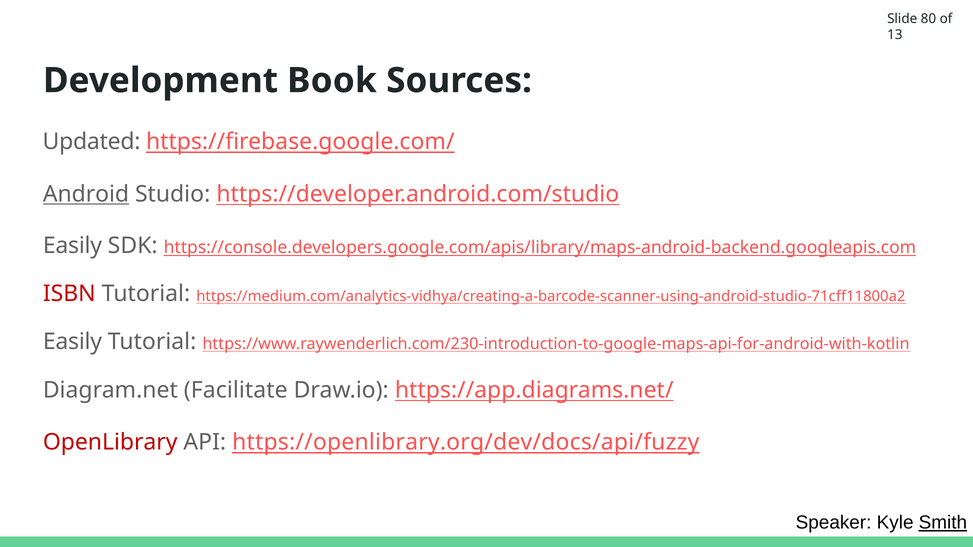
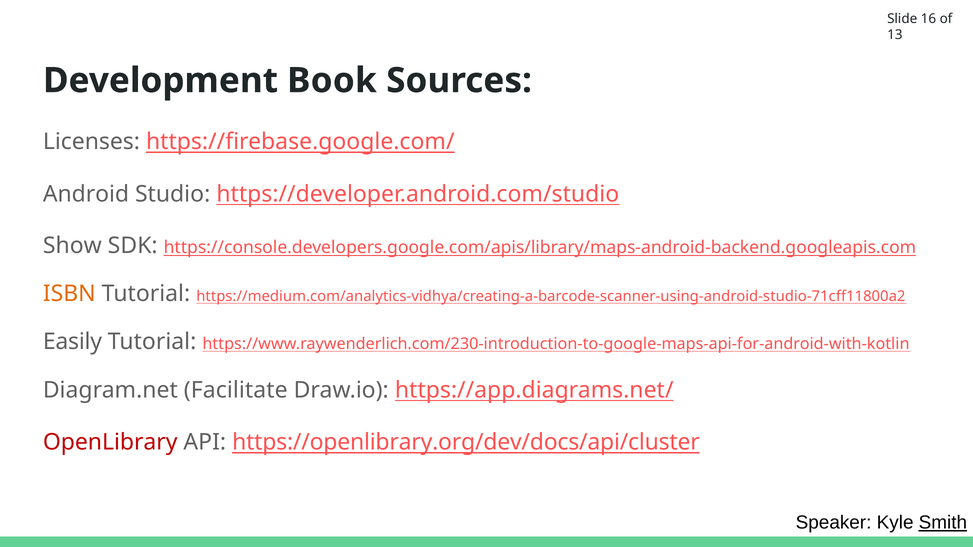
80: 80 -> 16
Updated: Updated -> Licenses
Android underline: present -> none
Easily at (72, 246): Easily -> Show
ISBN colour: red -> orange
https://openlibrary.org/dev/docs/api/fuzzy: https://openlibrary.org/dev/docs/api/fuzzy -> https://openlibrary.org/dev/docs/api/cluster
